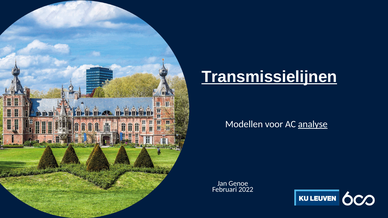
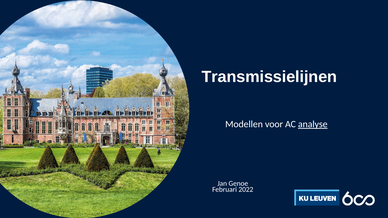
Transmissielijnen underline: present -> none
